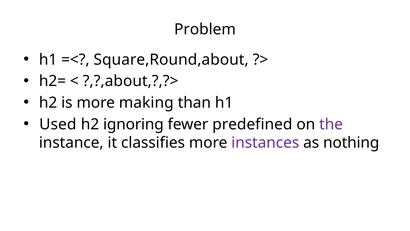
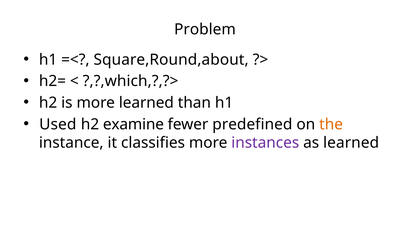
?,?,about,?,?>: ?,?,about,?,?> -> ?,?,which,?,?>
more making: making -> learned
ignoring: ignoring -> examine
the colour: purple -> orange
as nothing: nothing -> learned
